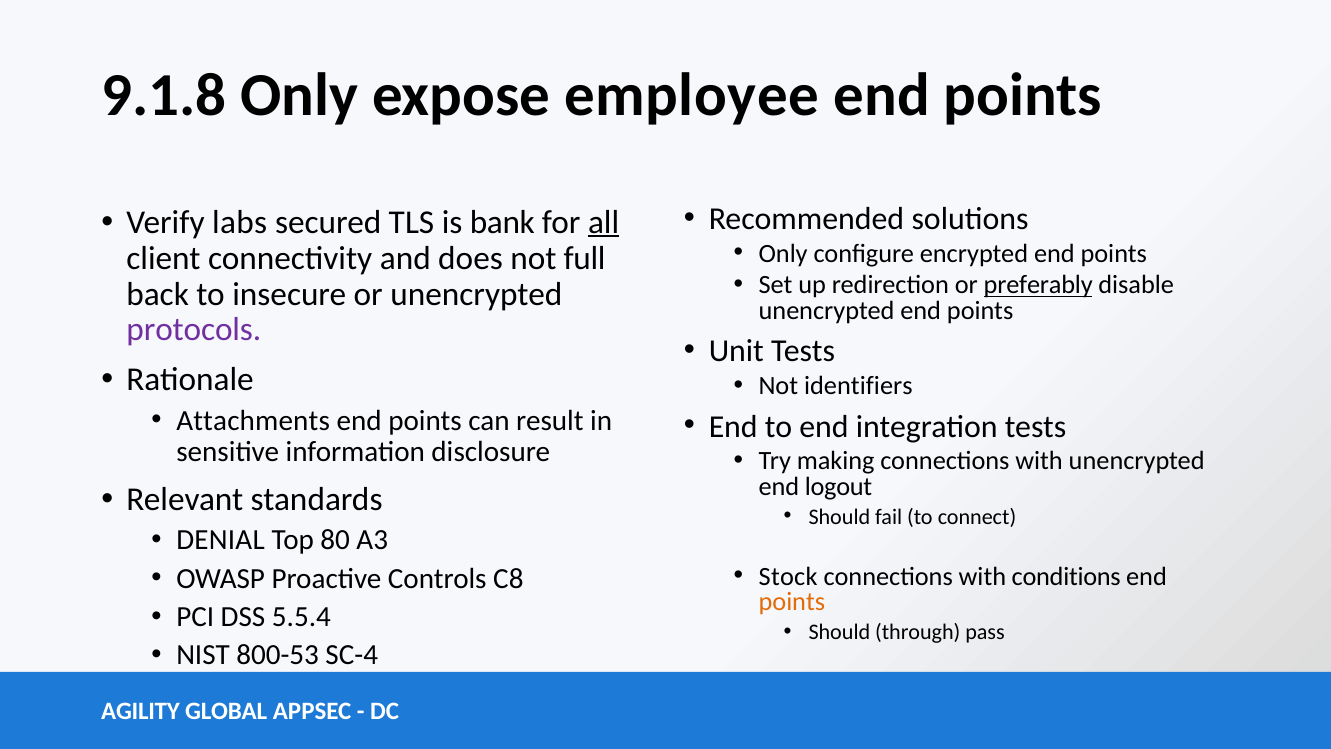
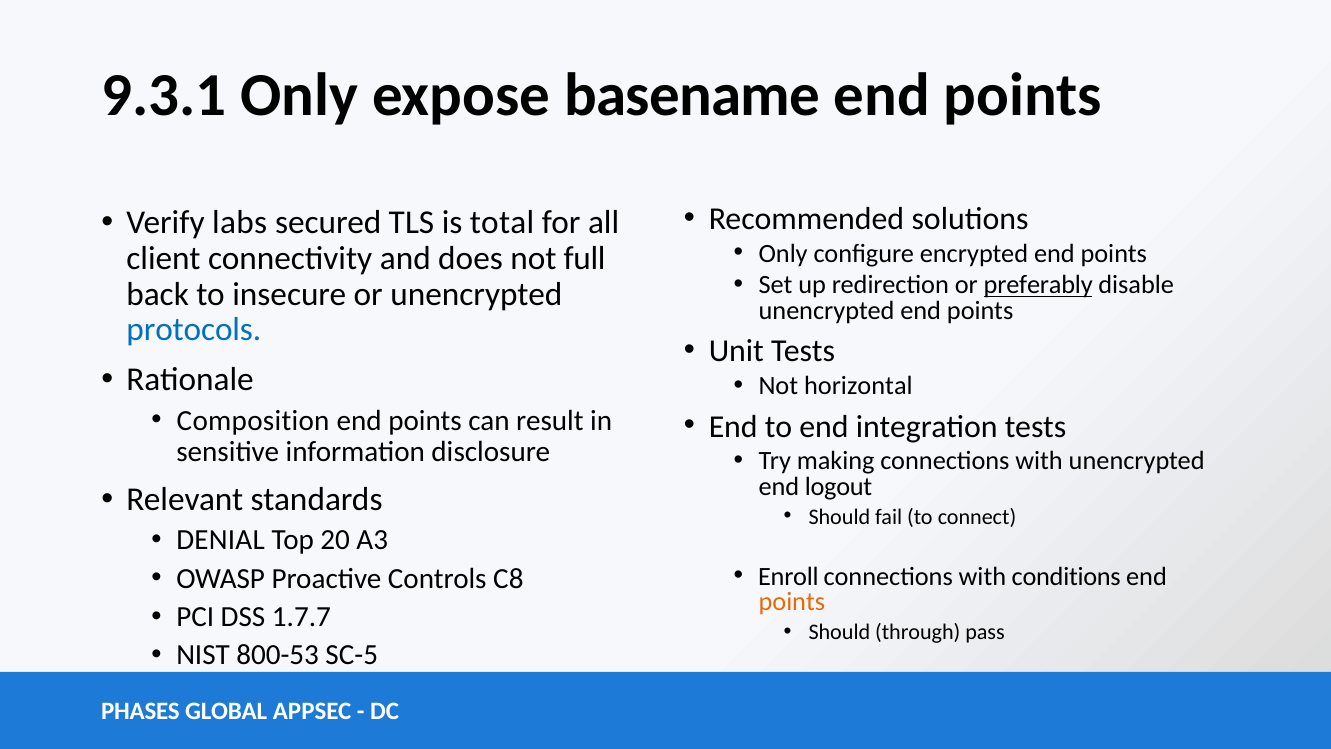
9.1.8: 9.1.8 -> 9.3.1
employee: employee -> basename
bank: bank -> total
all underline: present -> none
protocols colour: purple -> blue
identifiers: identifiers -> horizontal
Attachments: Attachments -> Composition
80: 80 -> 20
Stock: Stock -> Enroll
5.5.4: 5.5.4 -> 1.7.7
SC-4: SC-4 -> SC-5
AGILITY: AGILITY -> PHASES
